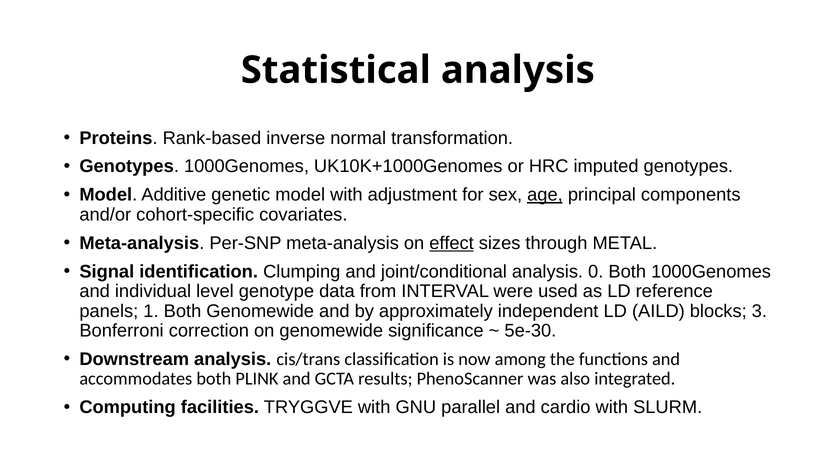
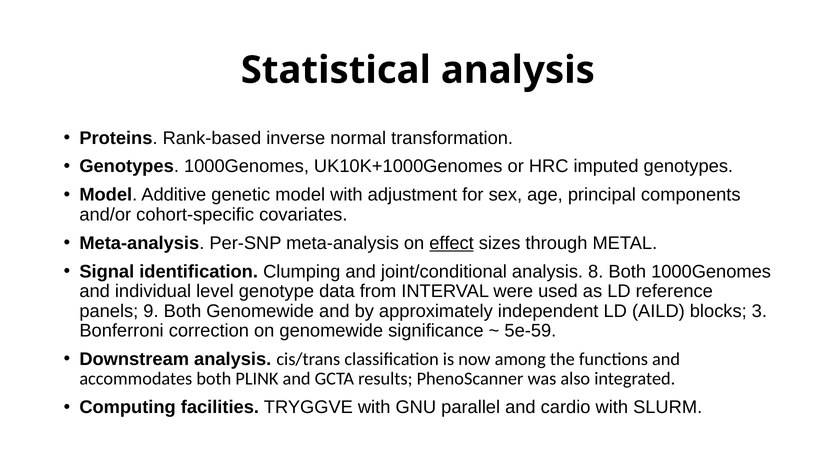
age underline: present -> none
0: 0 -> 8
1: 1 -> 9
5e-30: 5e-30 -> 5e-59
